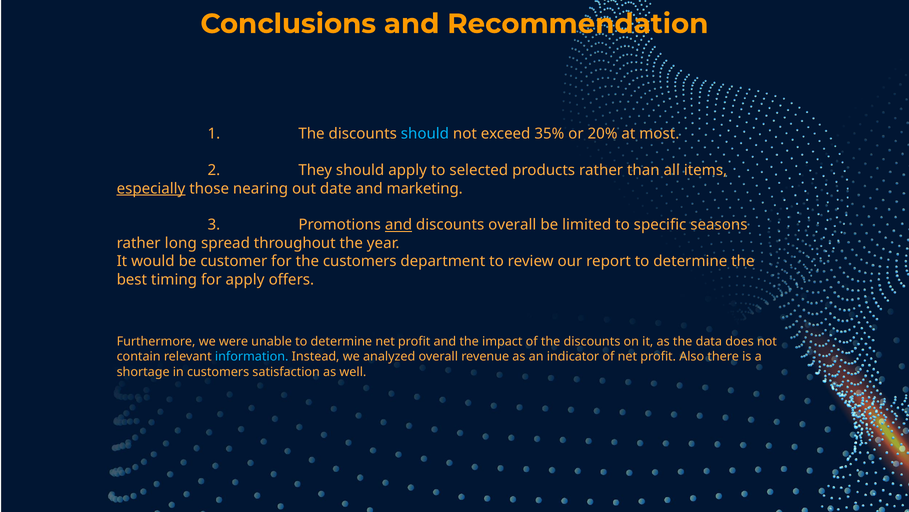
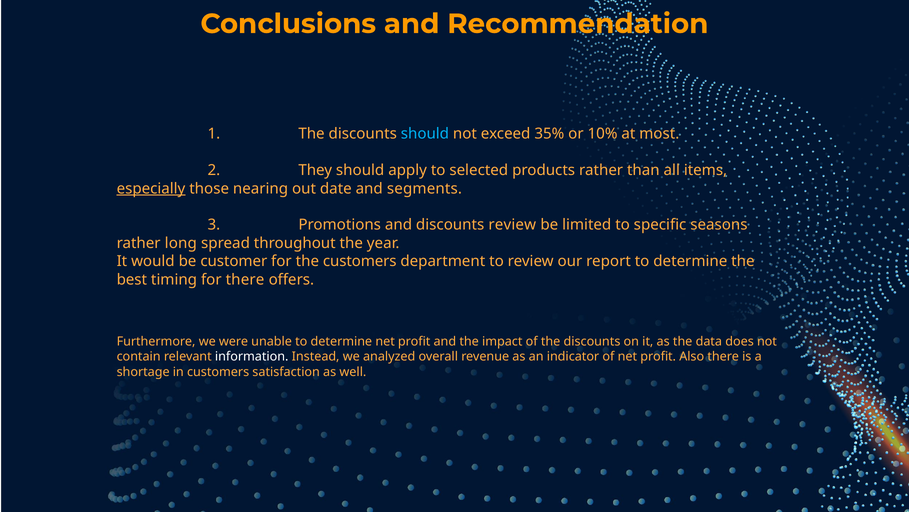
20%: 20% -> 10%
marketing: marketing -> segments
and at (399, 225) underline: present -> none
discounts overall: overall -> review
for apply: apply -> there
information colour: light blue -> white
